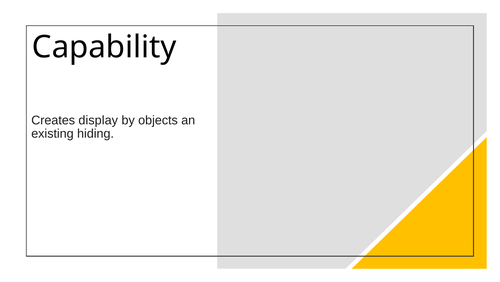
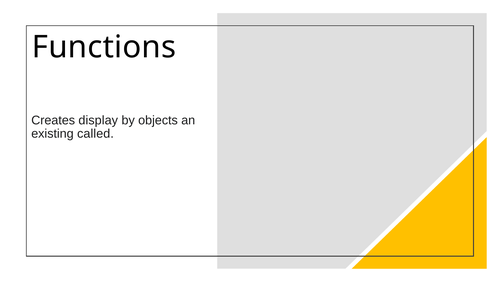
Capability: Capability -> Functions
hiding: hiding -> called
